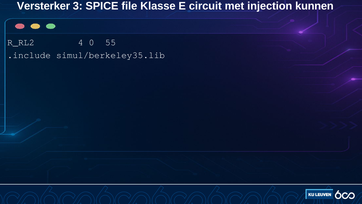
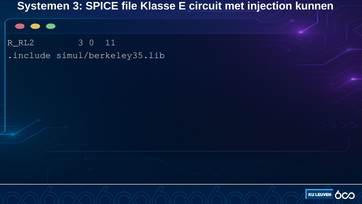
Versterker: Versterker -> Systemen
R_RL2 4: 4 -> 3
55: 55 -> 11
